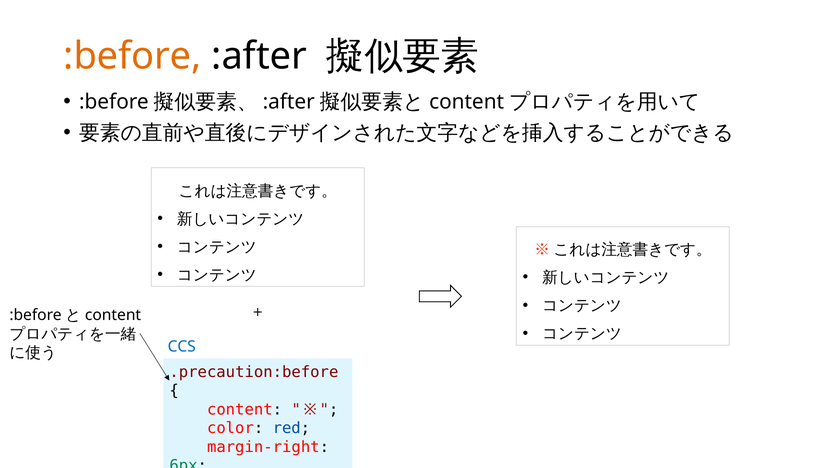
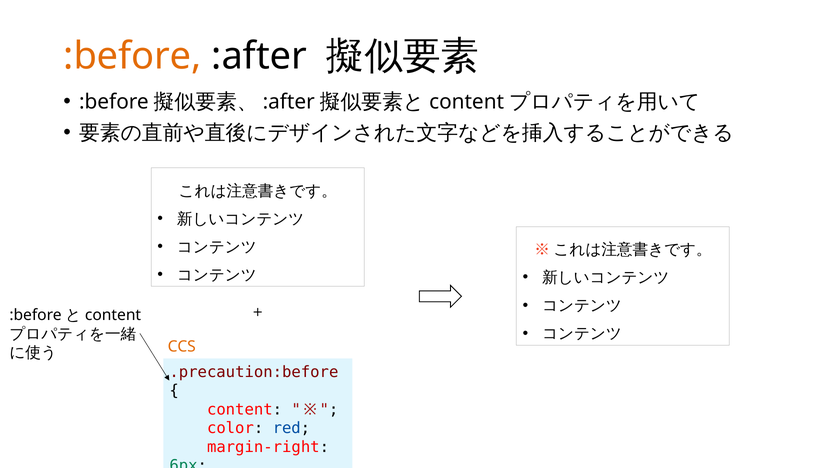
CCS colour: blue -> orange
